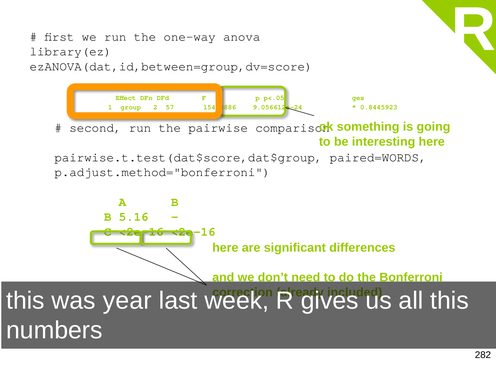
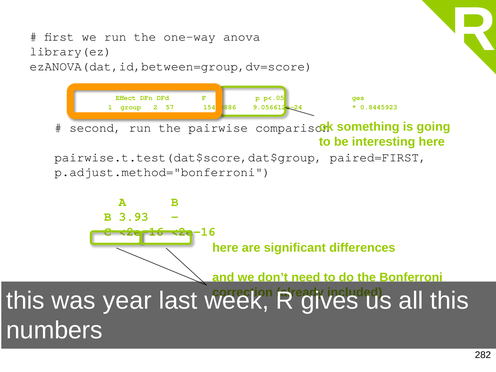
paired=WORDS: paired=WORDS -> paired=FIRST
5.16: 5.16 -> 3.93
